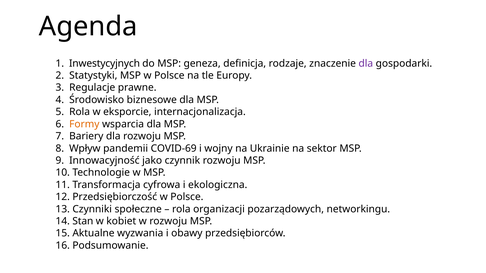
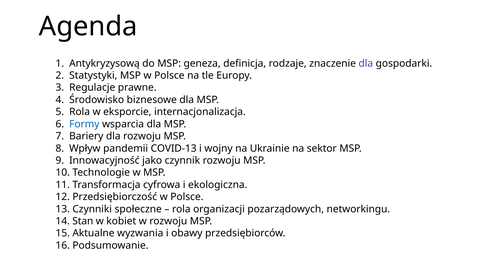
Inwestycyjnych: Inwestycyjnych -> Antykryzysową
Formy colour: orange -> blue
COVID-69: COVID-69 -> COVID-13
